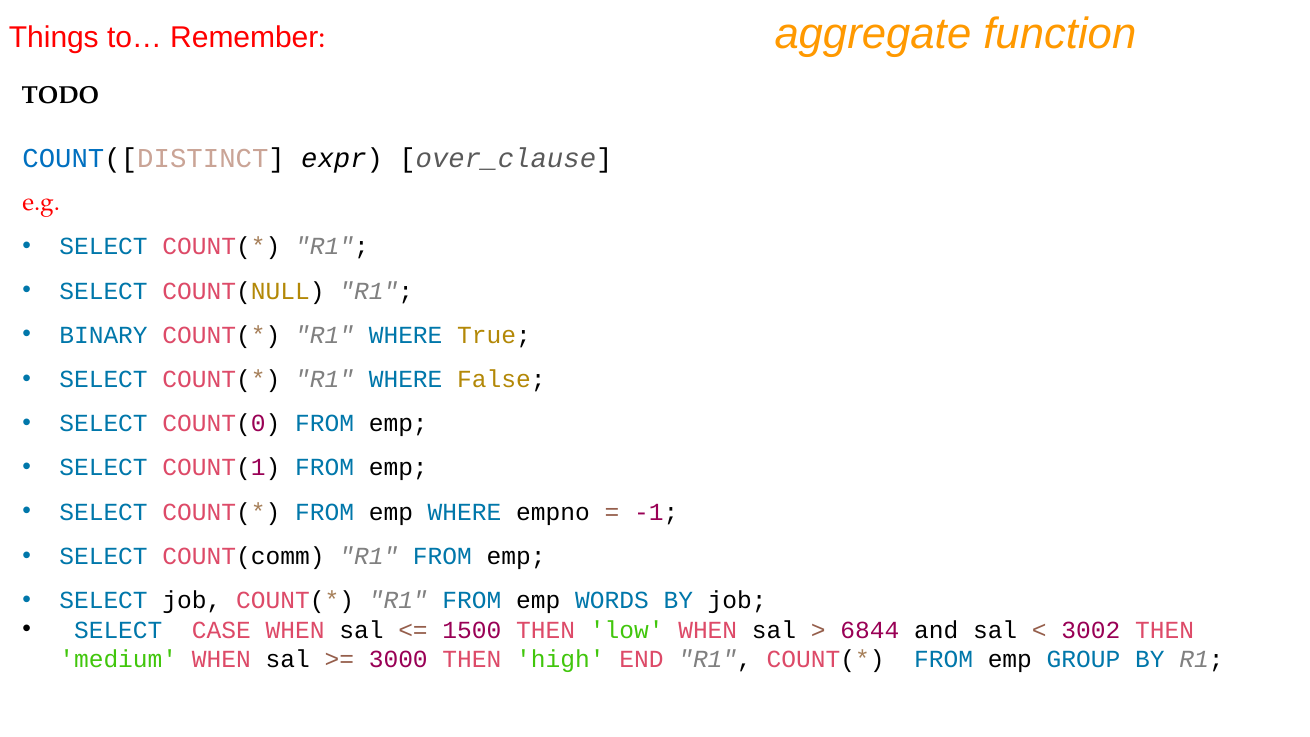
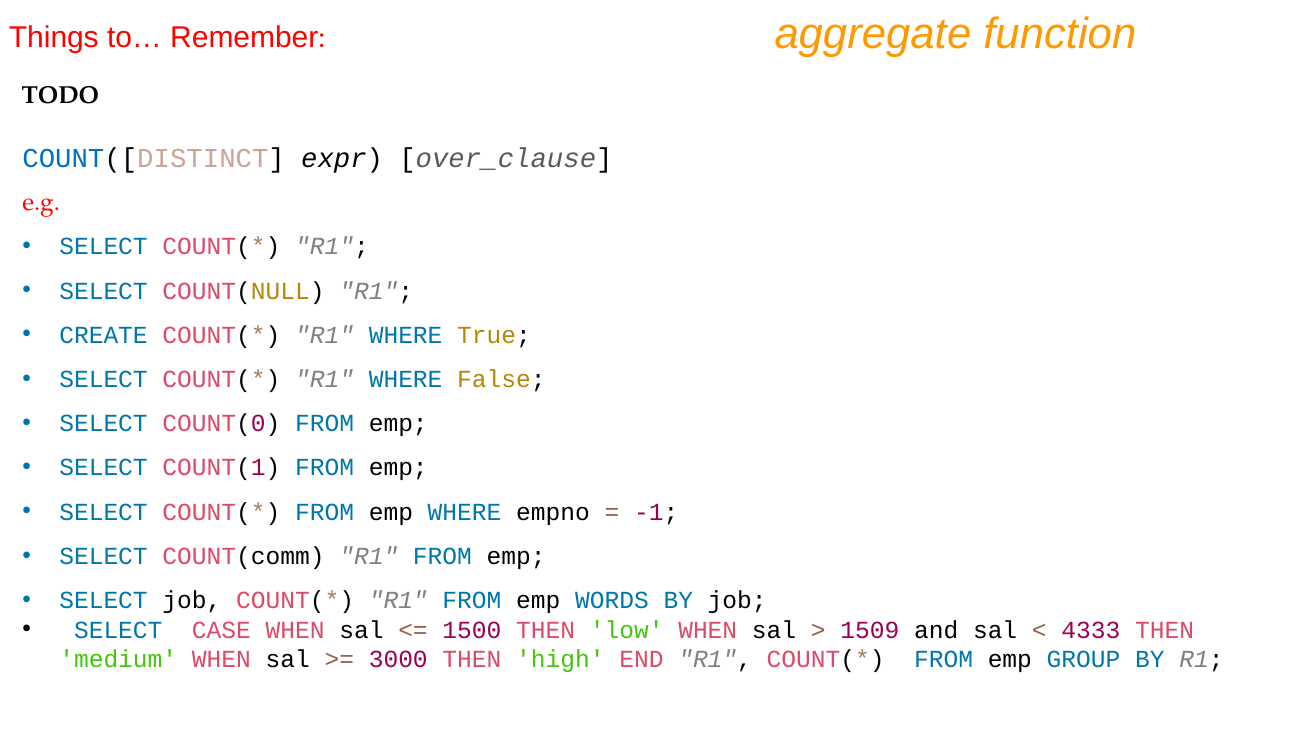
BINARY: BINARY -> CREATE
6844: 6844 -> 1509
3002: 3002 -> 4333
